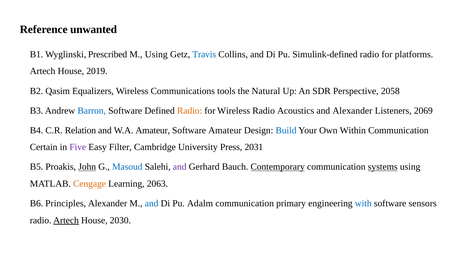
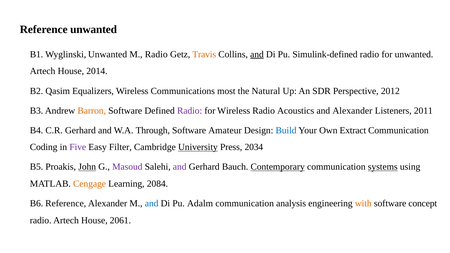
Wyglinski Prescribed: Prescribed -> Unwanted
M Using: Using -> Radio
Travis colour: blue -> orange
and at (257, 54) underline: none -> present
for platforms: platforms -> unwanted
2019: 2019 -> 2014
tools: tools -> most
2058: 2058 -> 2012
Barron colour: blue -> orange
Radio at (190, 111) colour: orange -> purple
2069: 2069 -> 2011
C.R Relation: Relation -> Gerhard
W.A Amateur: Amateur -> Through
Within: Within -> Extract
Certain: Certain -> Coding
University underline: none -> present
2031: 2031 -> 2034
Masoud colour: blue -> purple
2063: 2063 -> 2084
B6 Principles: Principles -> Reference
primary: primary -> analysis
with colour: blue -> orange
sensors: sensors -> concept
Artech at (66, 220) underline: present -> none
2030: 2030 -> 2061
